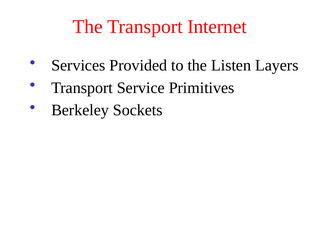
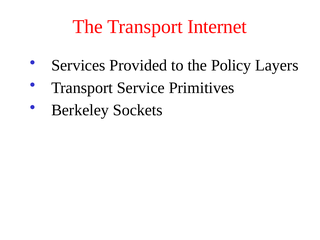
Listen: Listen -> Policy
